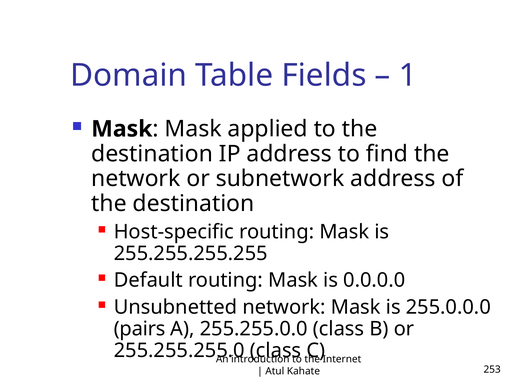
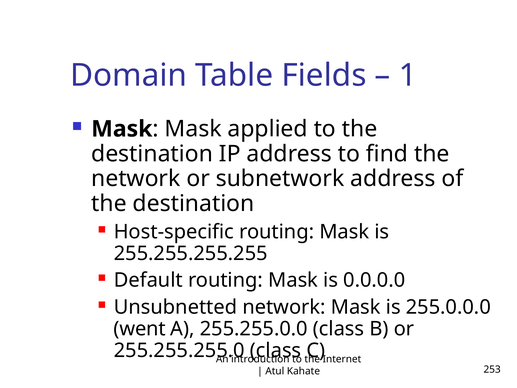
pairs: pairs -> went
